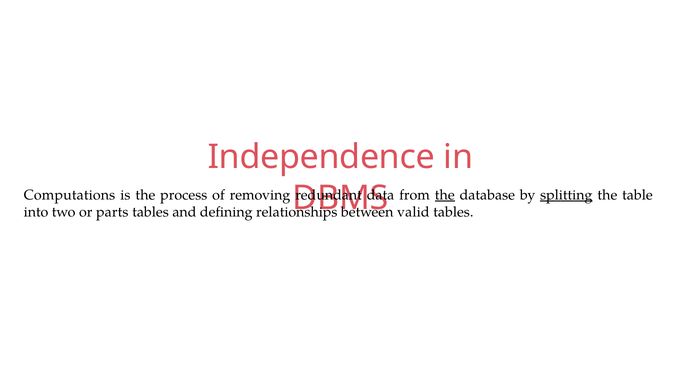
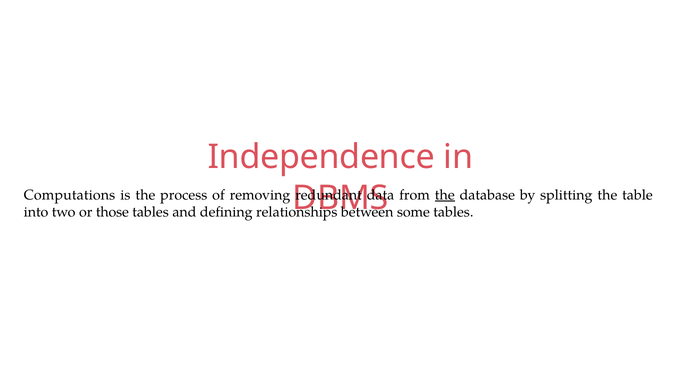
splitting underline: present -> none
parts: parts -> those
valid: valid -> some
